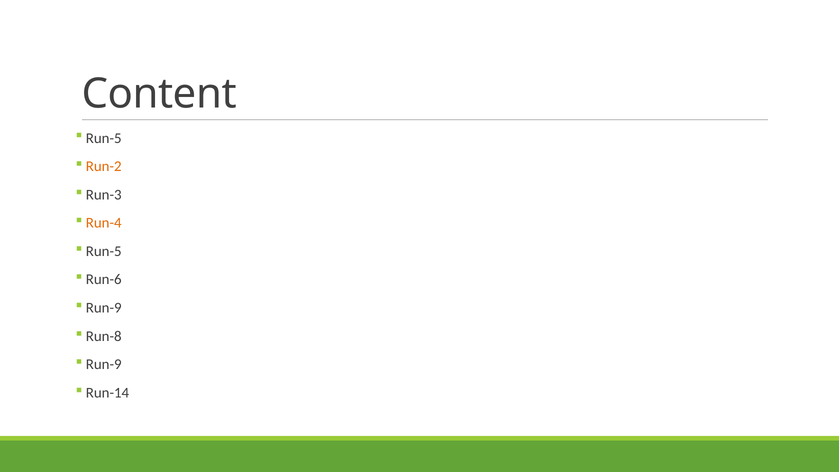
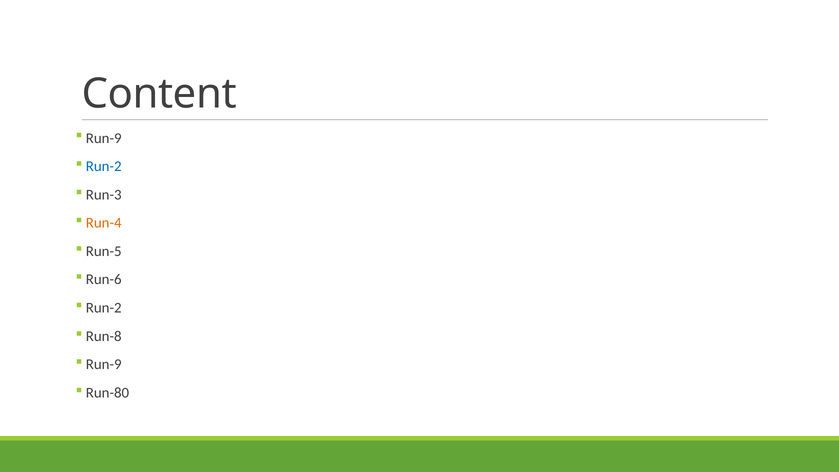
Run-5 at (104, 138): Run-5 -> Run-9
Run-2 at (104, 166) colour: orange -> blue
Run-9 at (104, 308): Run-9 -> Run-2
Run-14: Run-14 -> Run-80
